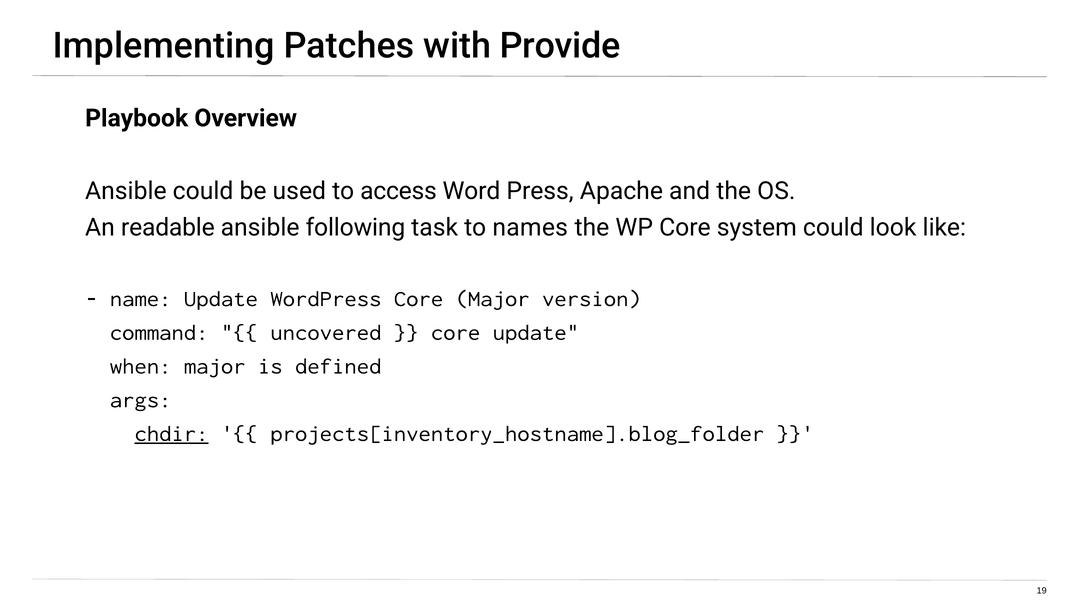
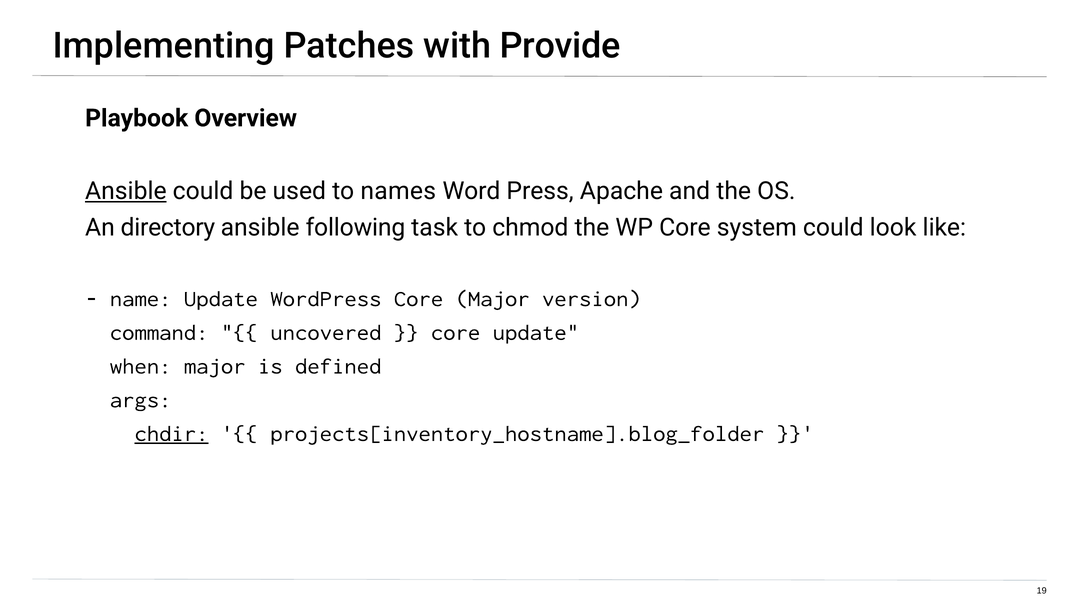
Ansible at (126, 191) underline: none -> present
access: access -> names
readable: readable -> directory
names: names -> chmod
